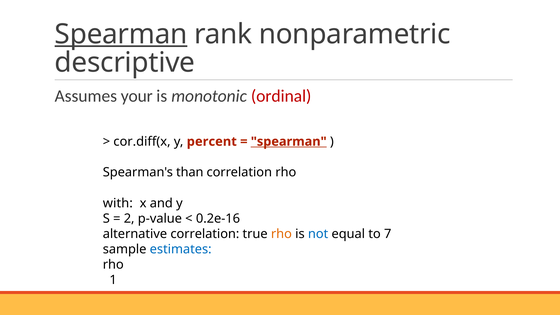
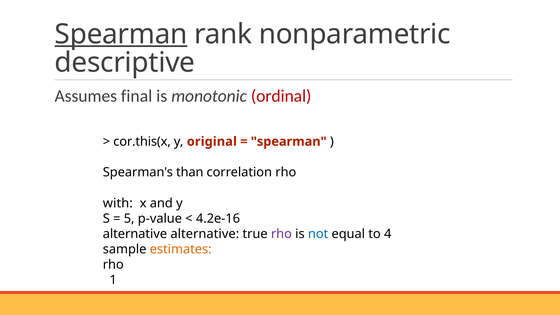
your: your -> final
cor.diff(x: cor.diff(x -> cor.this(x
percent: percent -> original
spearman at (289, 142) underline: present -> none
2: 2 -> 5
0.2e-16: 0.2e-16 -> 4.2e-16
alternative correlation: correlation -> alternative
rho at (281, 234) colour: orange -> purple
7: 7 -> 4
estimates colour: blue -> orange
